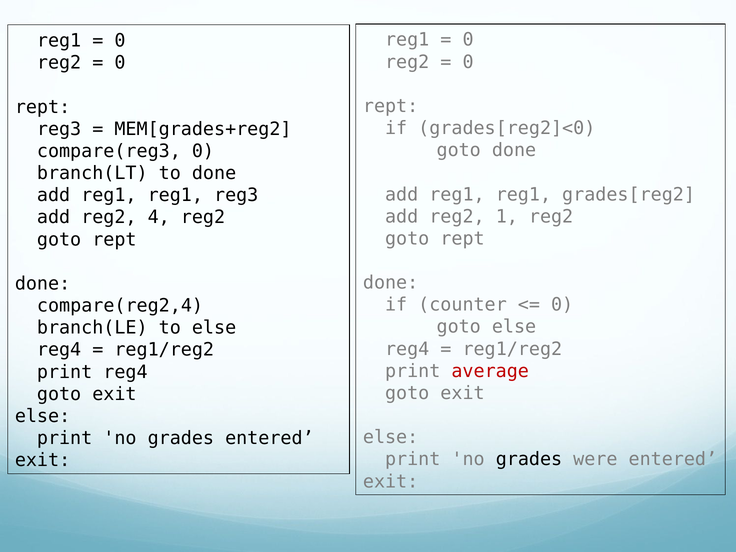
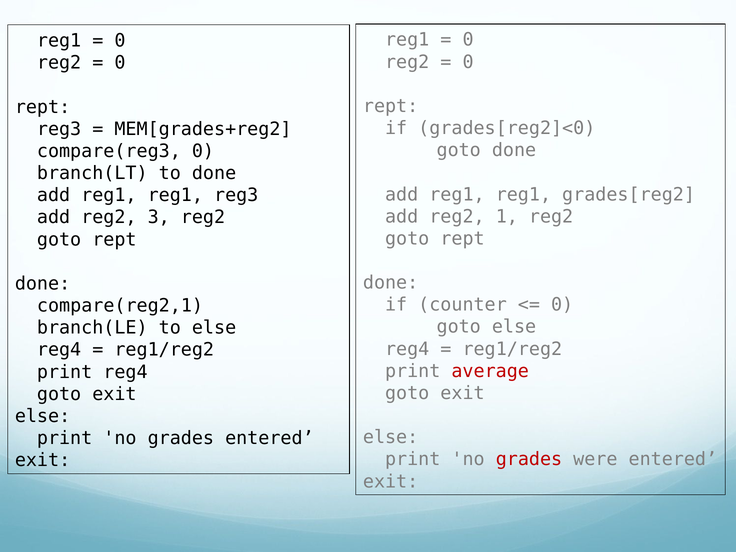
4: 4 -> 3
compare(reg2,4: compare(reg2,4 -> compare(reg2,1
grades at (529, 459) colour: black -> red
